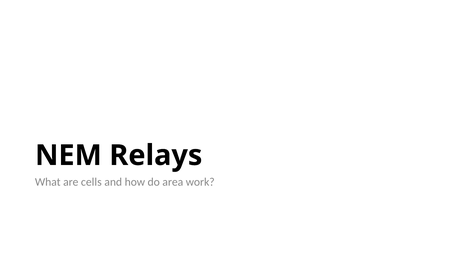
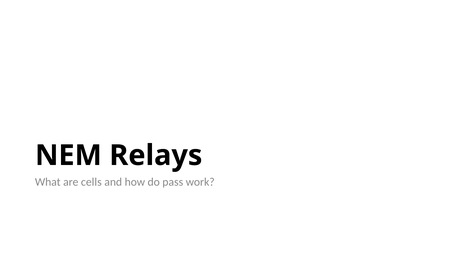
area: area -> pass
